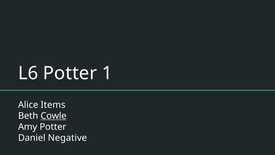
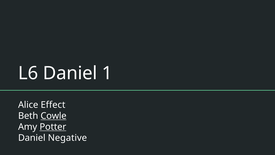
L6 Potter: Potter -> Daniel
Items: Items -> Effect
Potter at (53, 127) underline: none -> present
